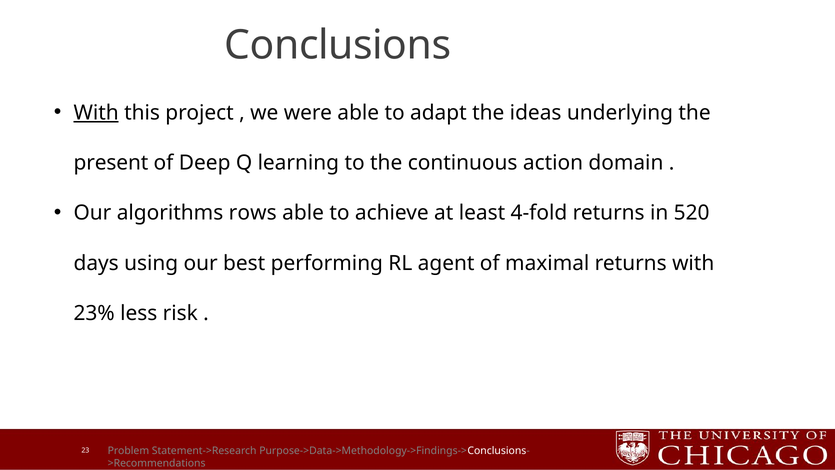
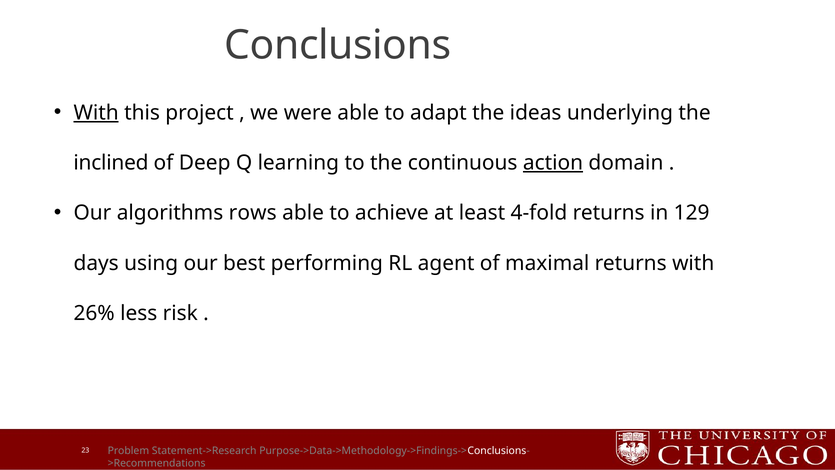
present: present -> inclined
action underline: none -> present
520: 520 -> 129
23%: 23% -> 26%
